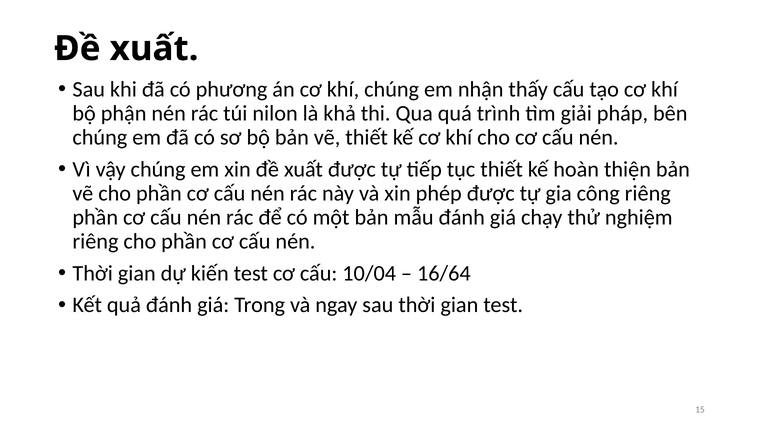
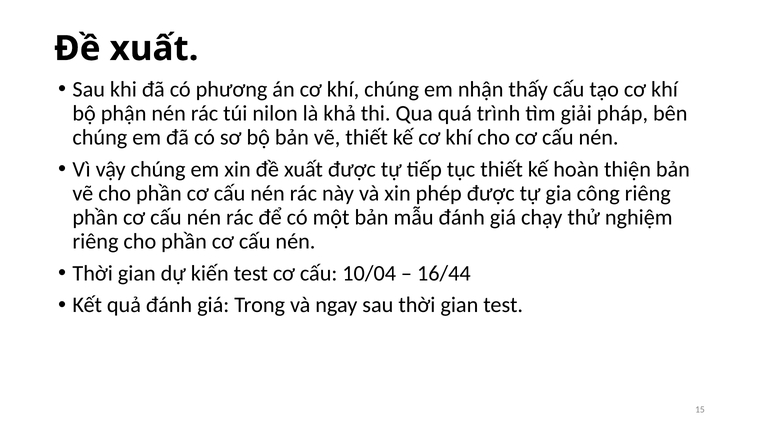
16/64: 16/64 -> 16/44
